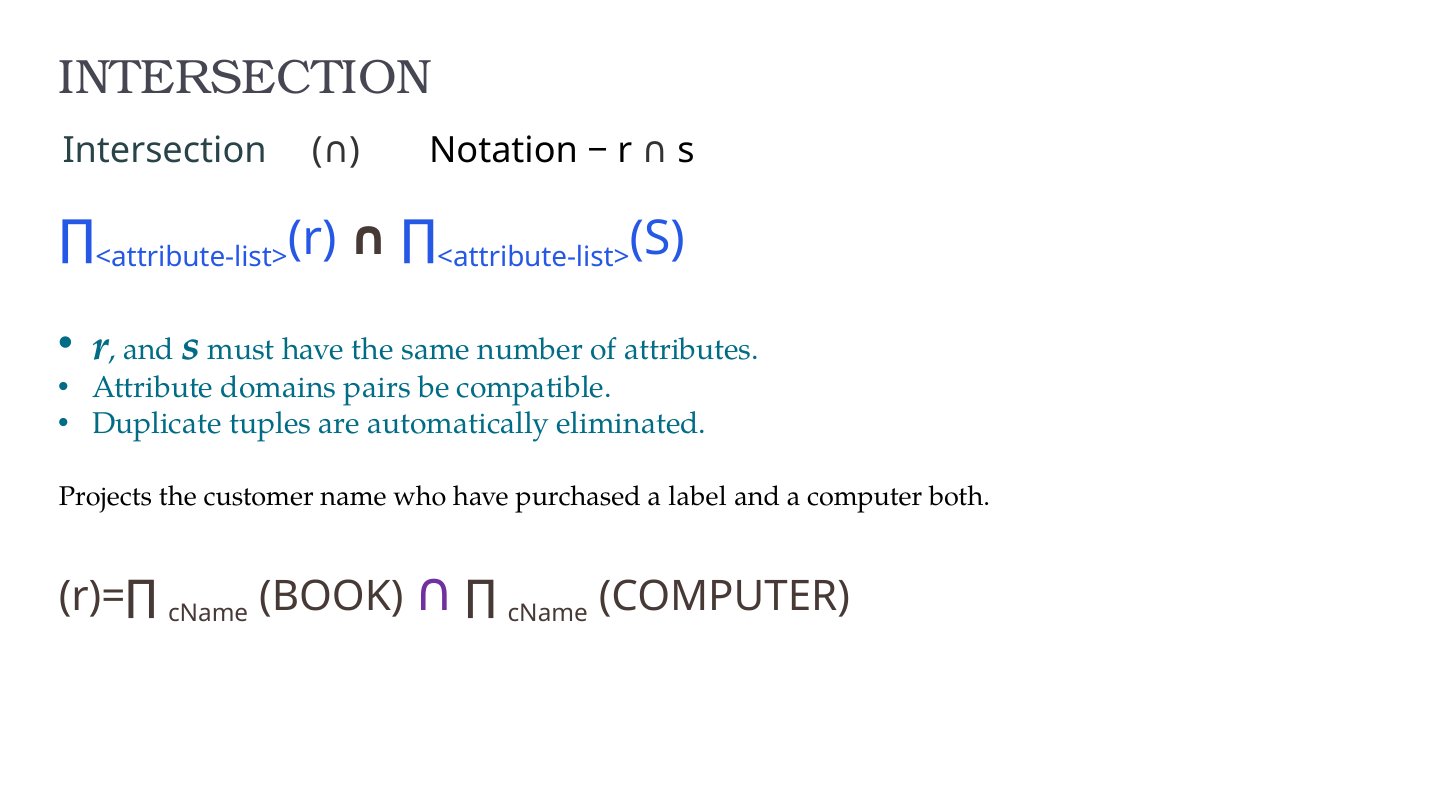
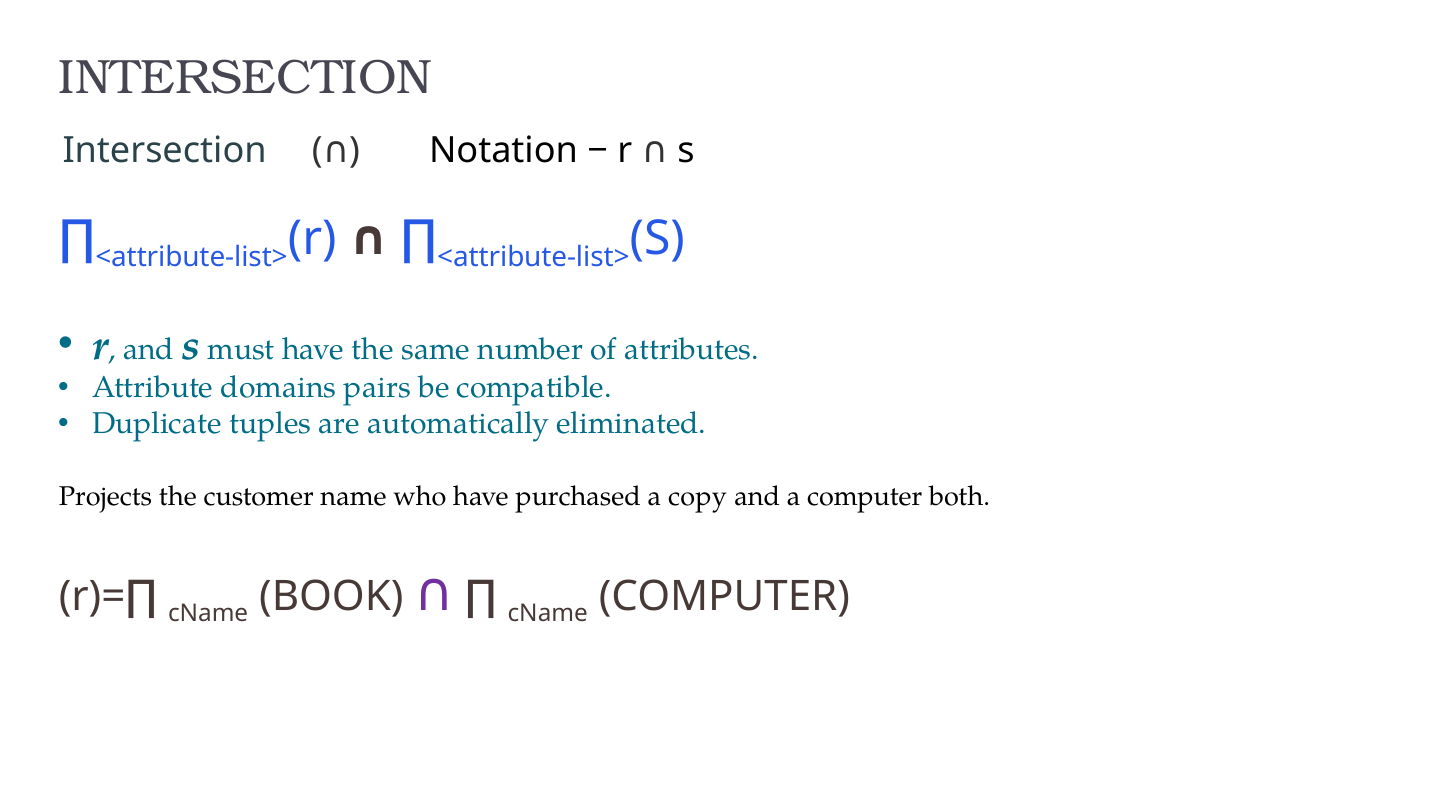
label: label -> copy
